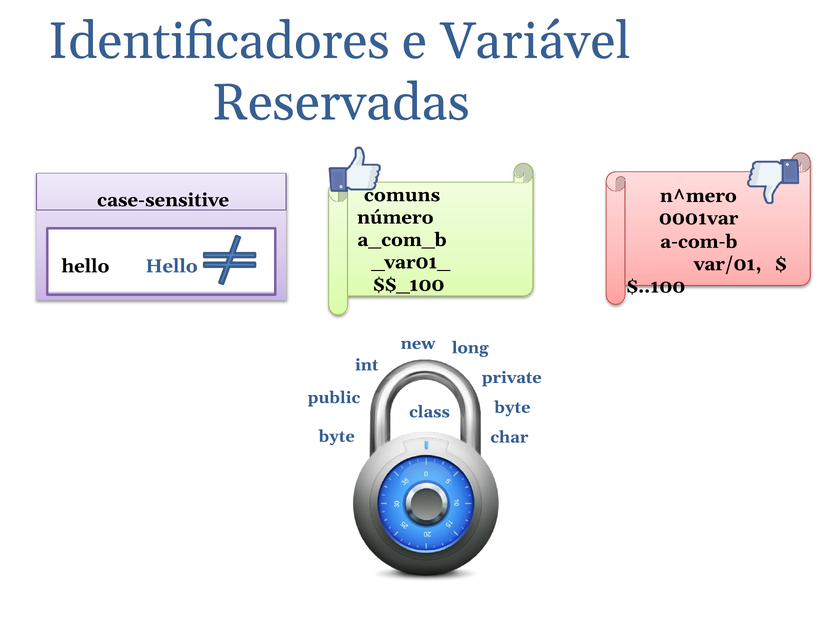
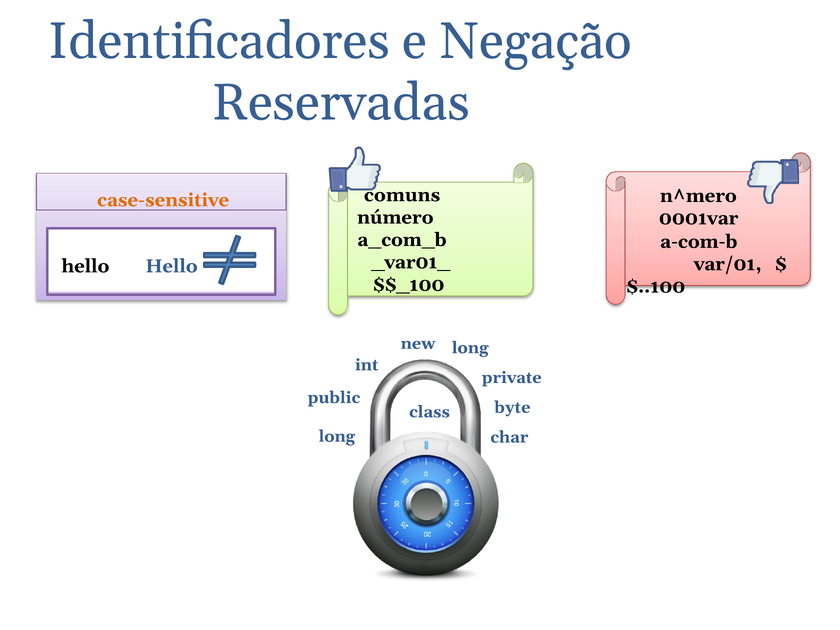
Variável: Variável -> Negação
case-sensitive colour: black -> orange
byte at (337, 436): byte -> long
